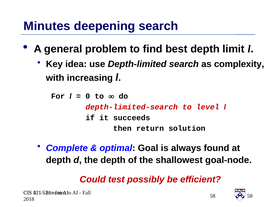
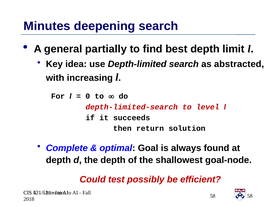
problem: problem -> partially
complexity: complexity -> abstracted
